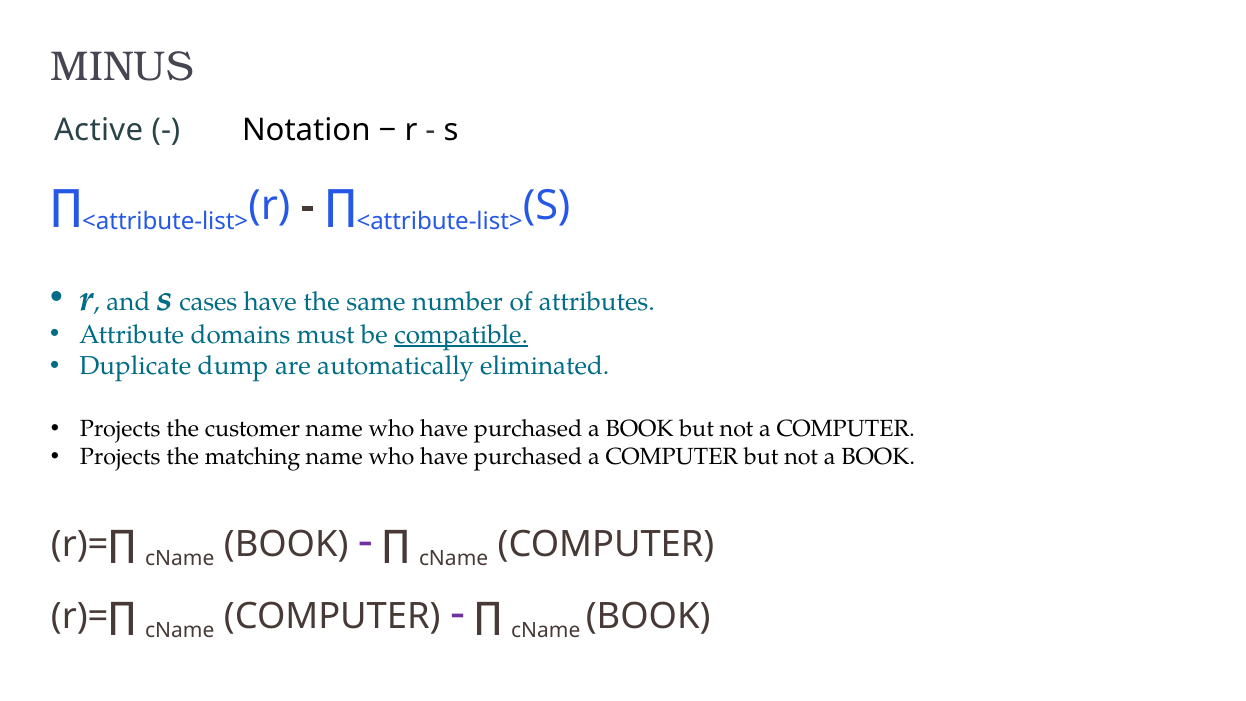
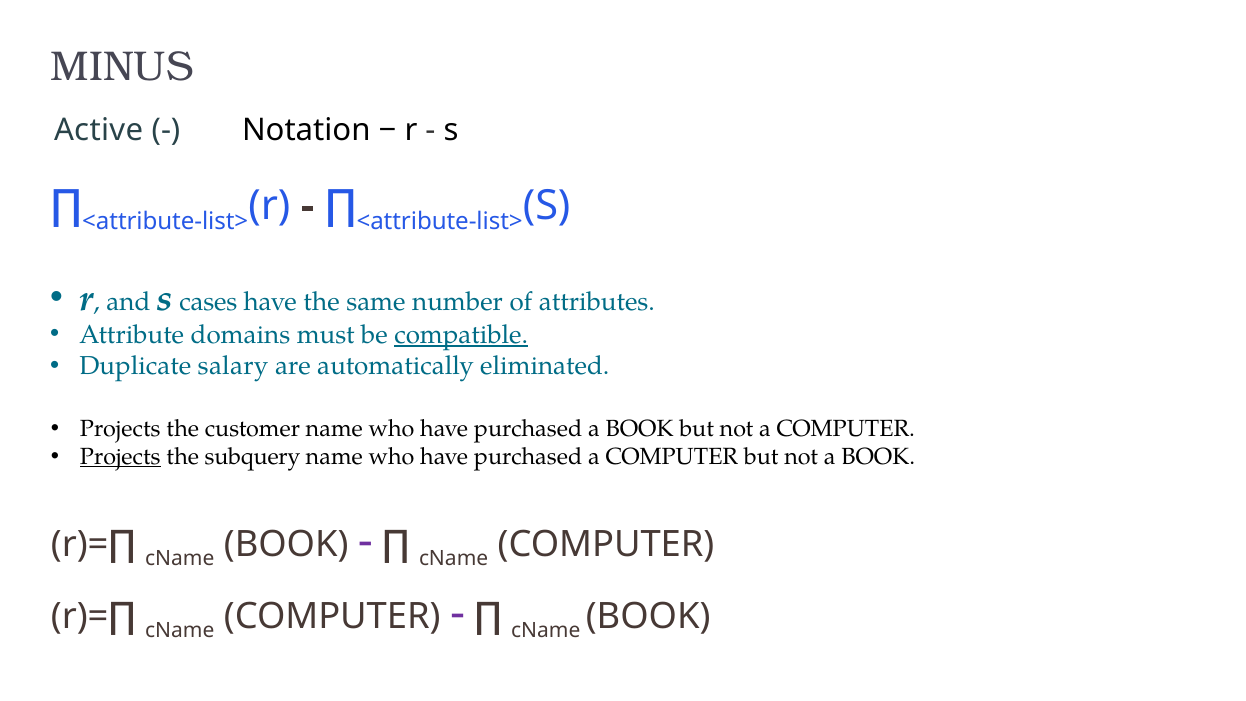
dump: dump -> salary
Projects at (120, 457) underline: none -> present
matching: matching -> subquery
